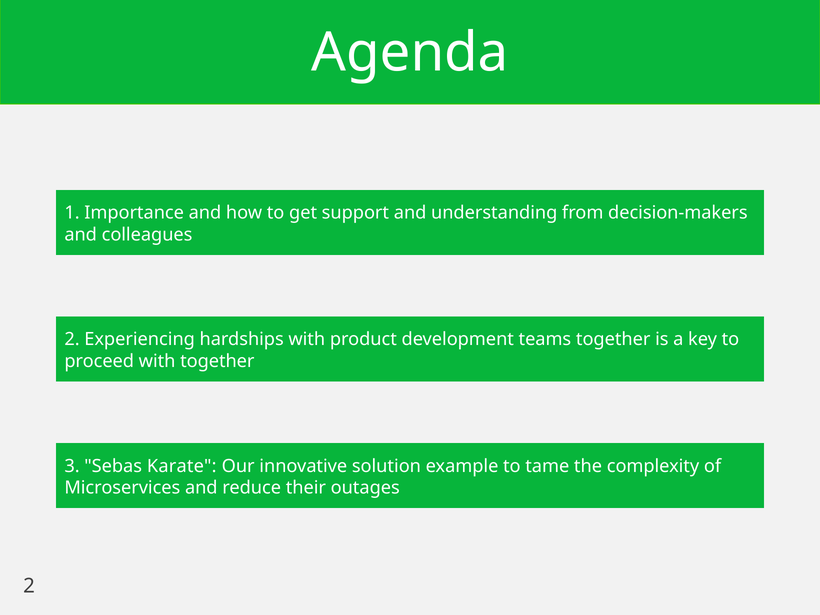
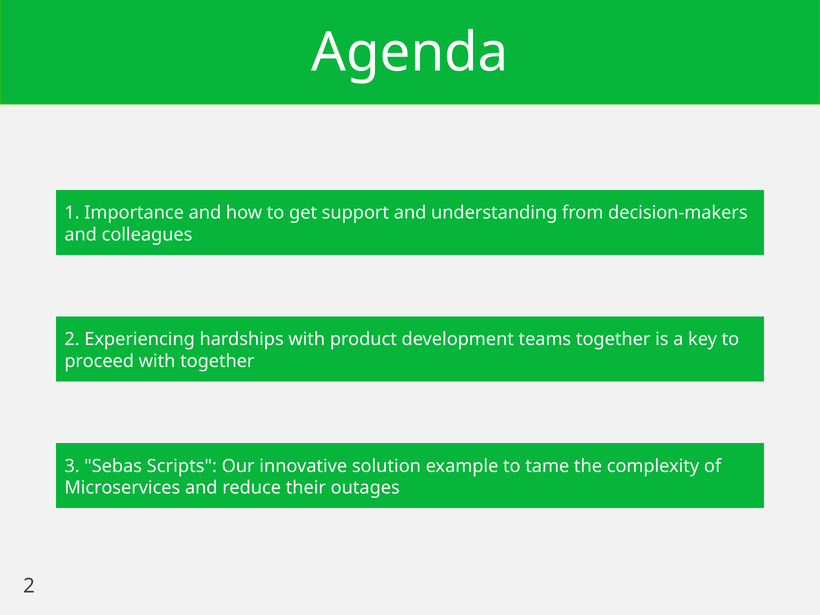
Karate: Karate -> Scripts
